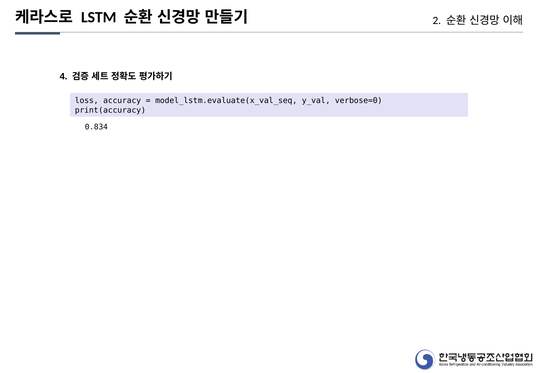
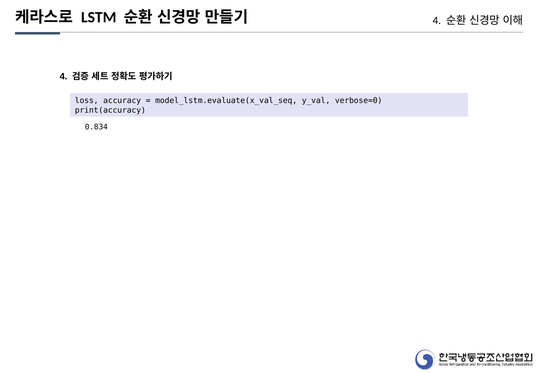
2 at (437, 20): 2 -> 4
